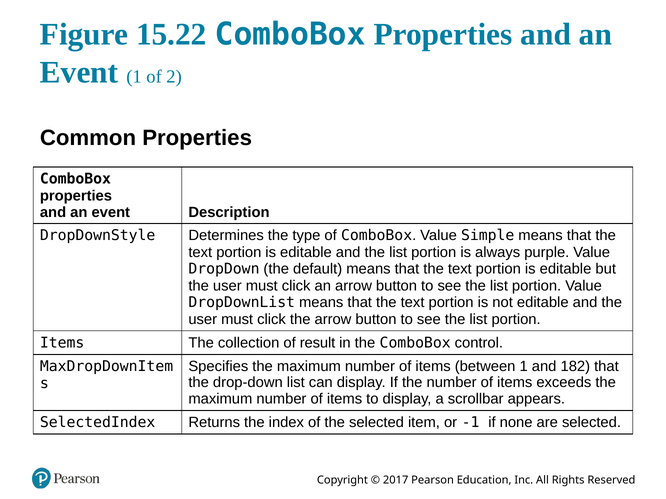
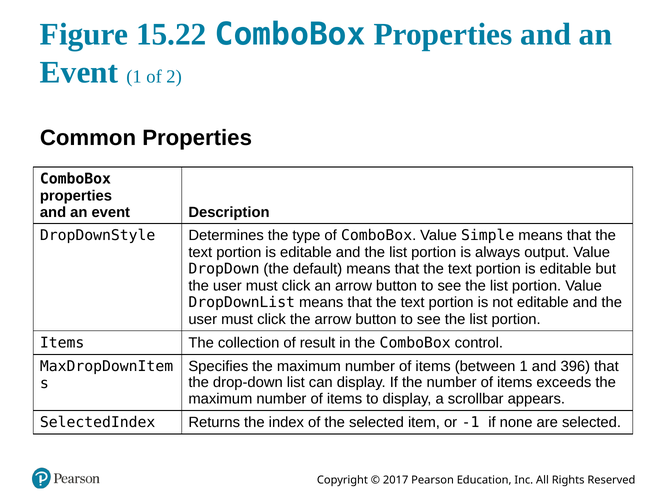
purple: purple -> output
182: 182 -> 396
